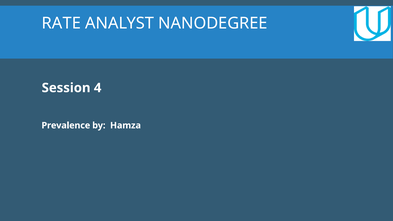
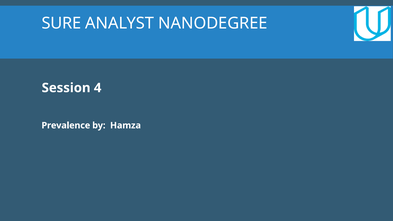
RATE: RATE -> SURE
